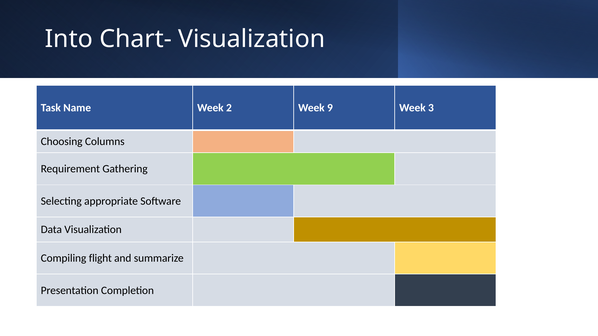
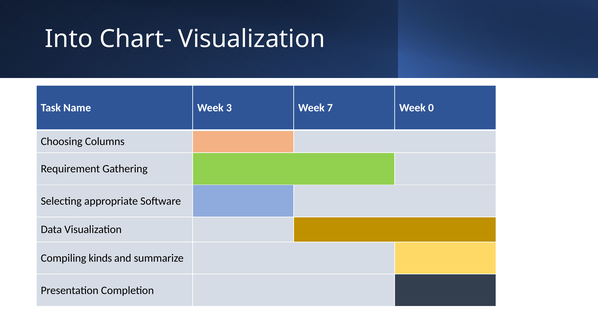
2: 2 -> 3
9: 9 -> 7
3: 3 -> 0
flight: flight -> kinds
